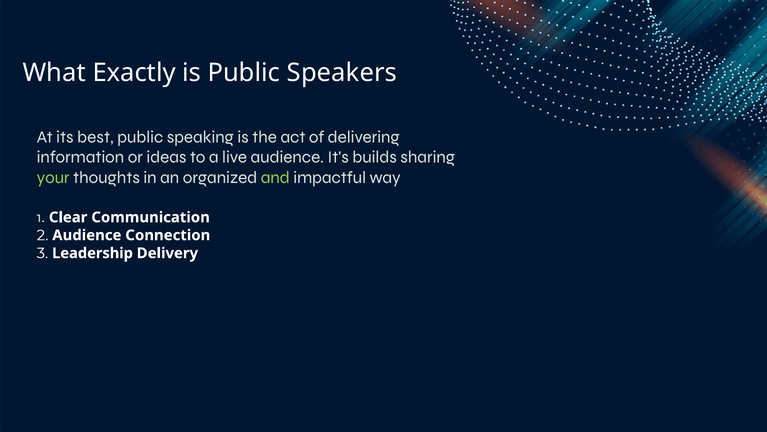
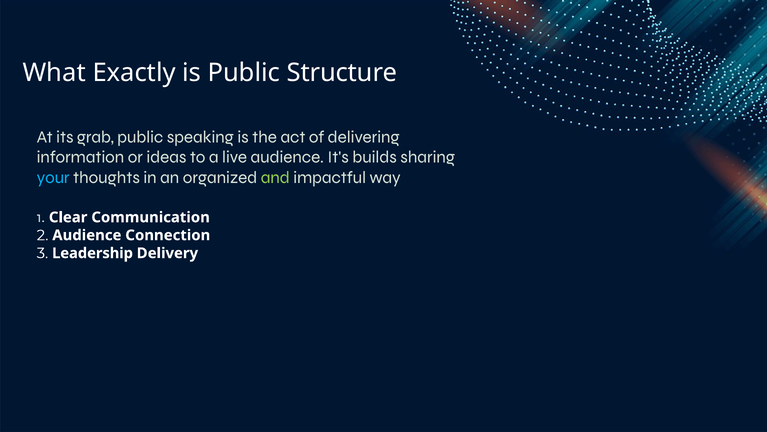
Speakers: Speakers -> Structure
best: best -> grab
your colour: light green -> light blue
